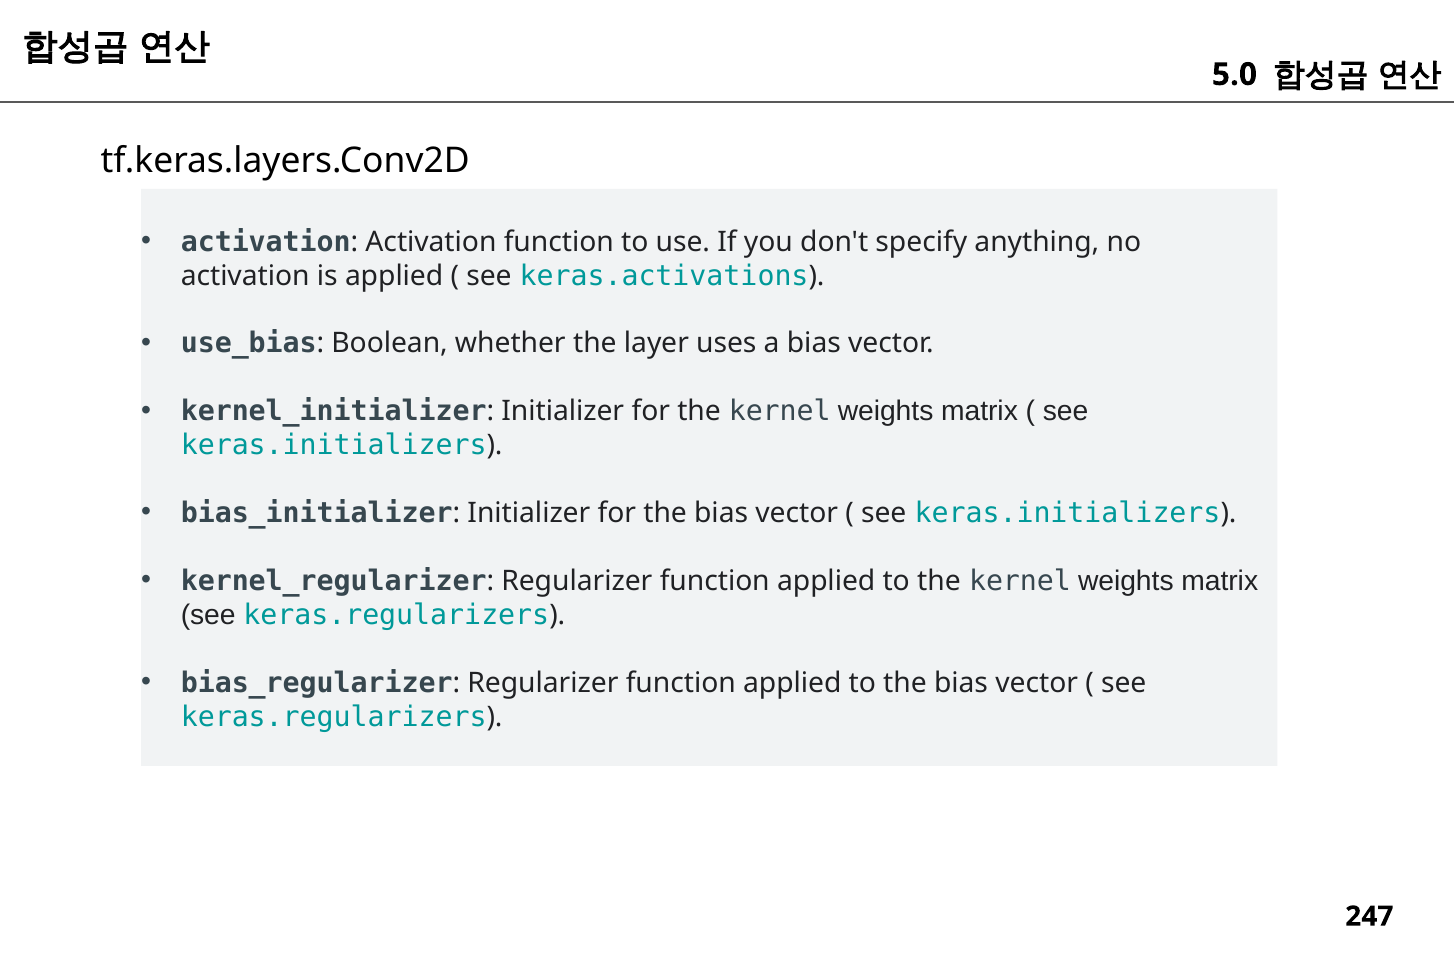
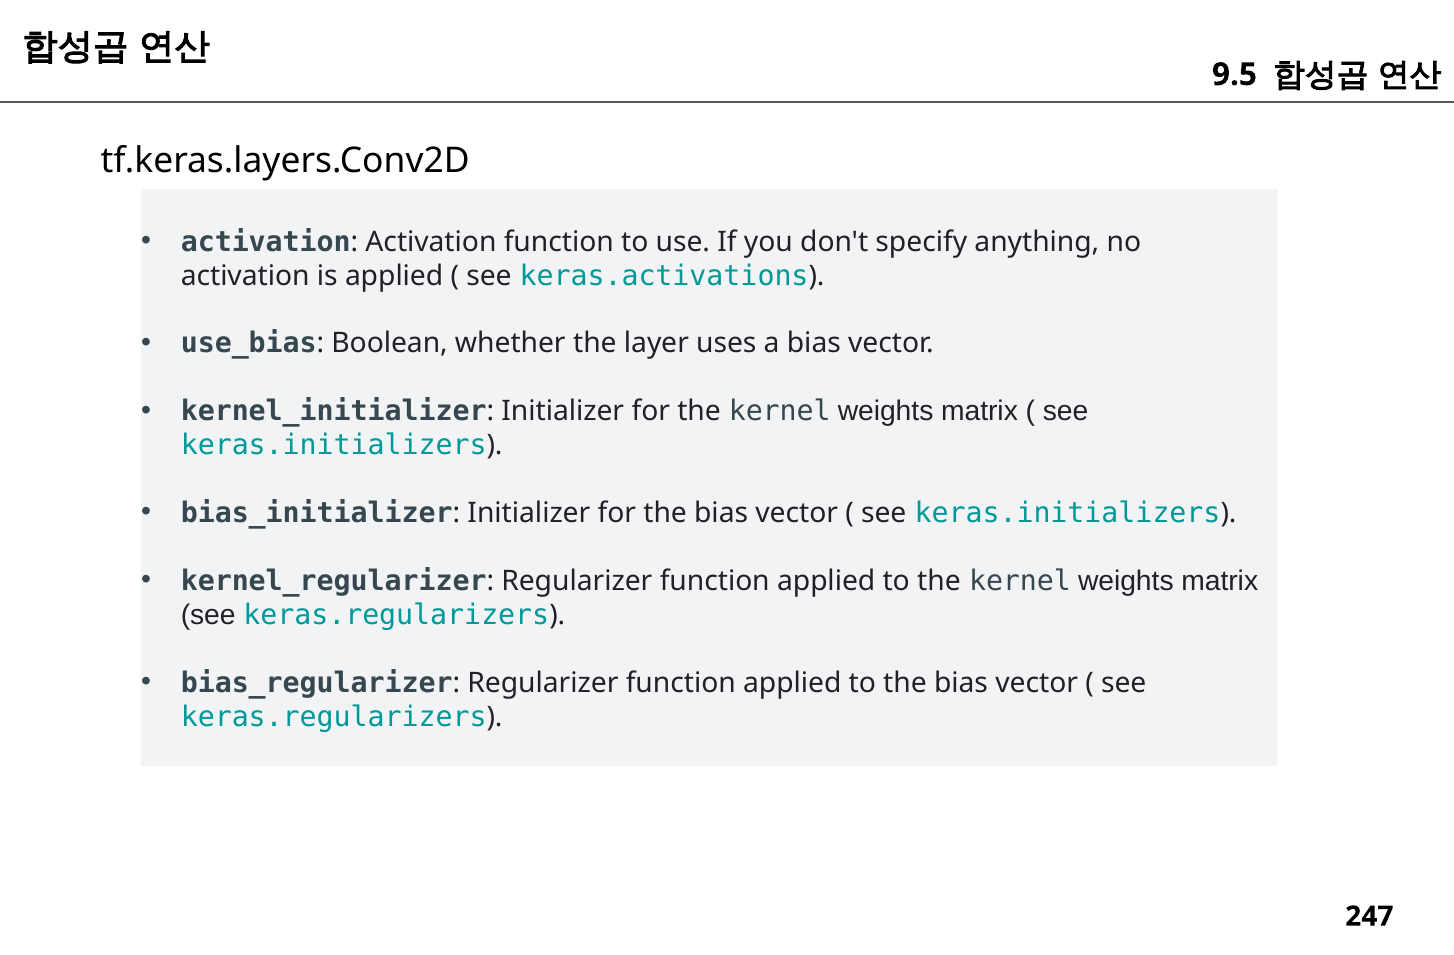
5.0: 5.0 -> 9.5
